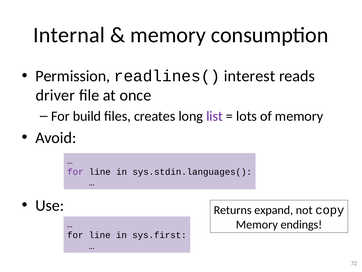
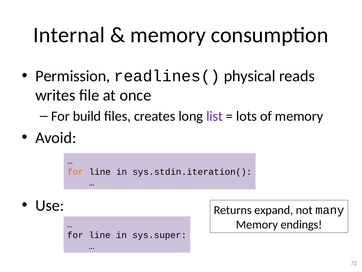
interest: interest -> physical
driver: driver -> writes
for at (75, 172) colour: purple -> orange
sys.stdin.languages(: sys.stdin.languages( -> sys.stdin.iteration(
copy: copy -> many
sys.first: sys.first -> sys.super
